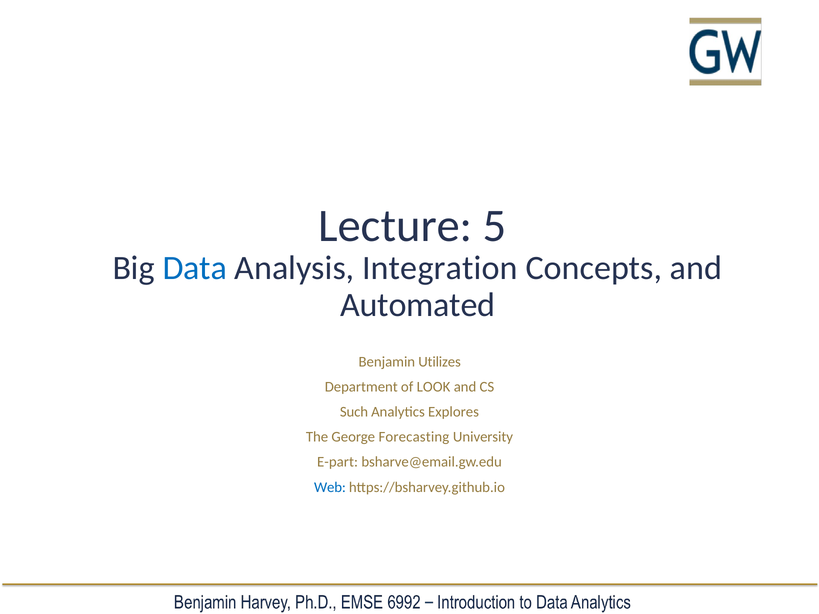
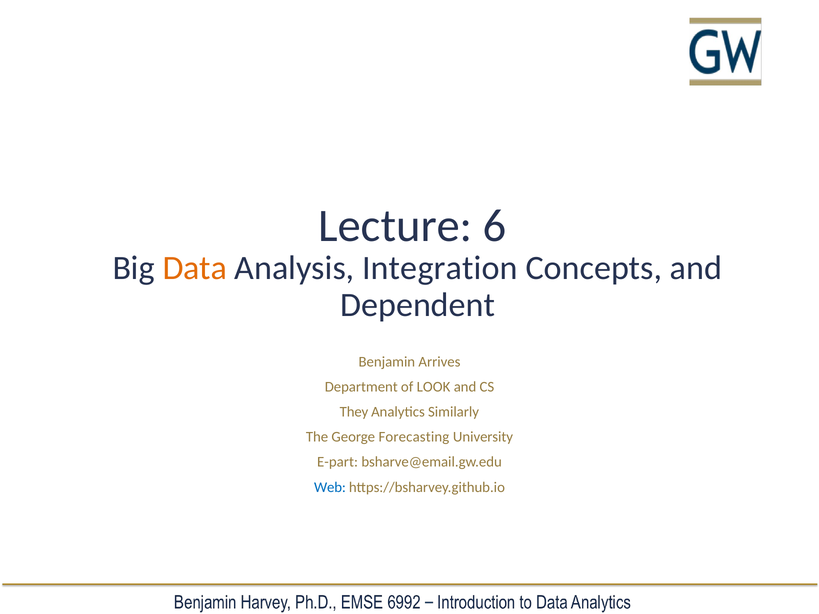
5: 5 -> 6
Data colour: blue -> orange
Automated: Automated -> Dependent
Utilizes: Utilizes -> Arrives
Such: Such -> They
Explores: Explores -> Similarly
